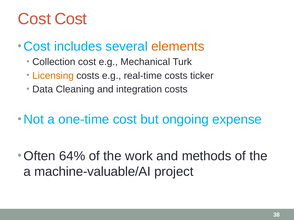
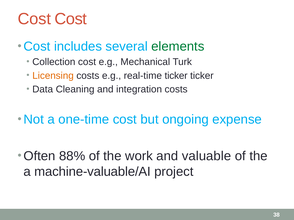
elements colour: orange -> green
real-time costs: costs -> ticker
64%: 64% -> 88%
methods: methods -> valuable
